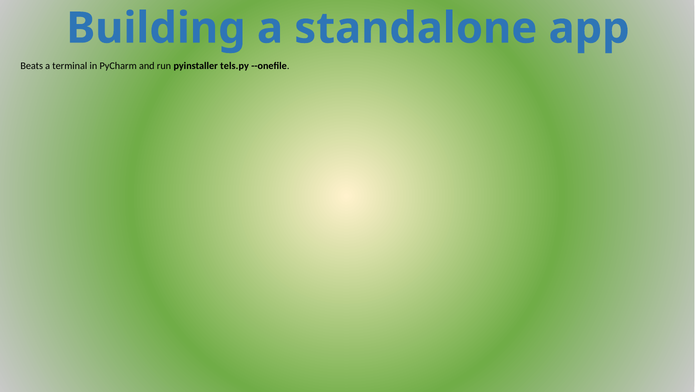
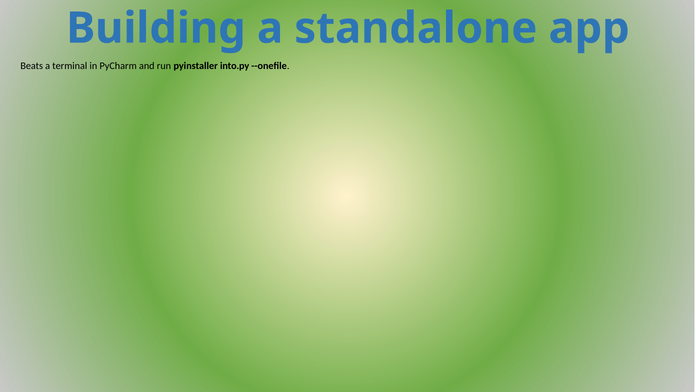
tels.py: tels.py -> into.py
